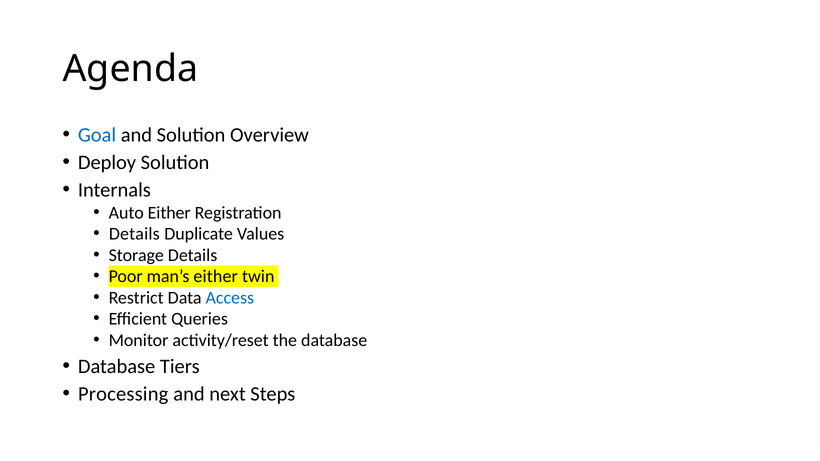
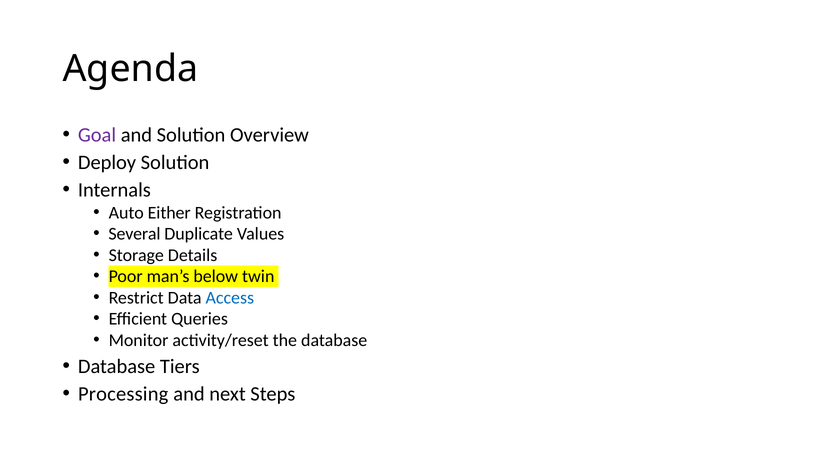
Goal colour: blue -> purple
Details at (134, 234): Details -> Several
man’s either: either -> below
